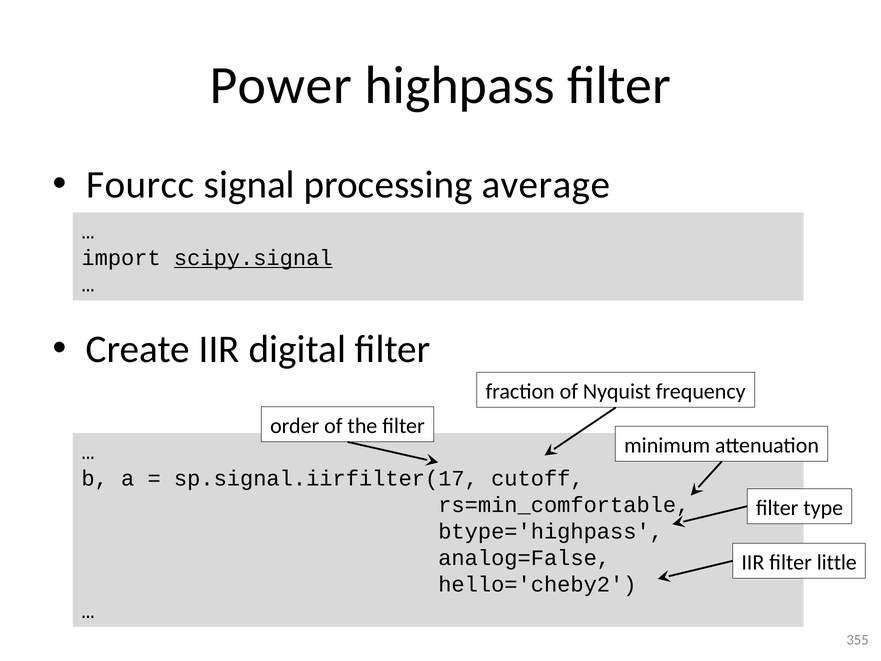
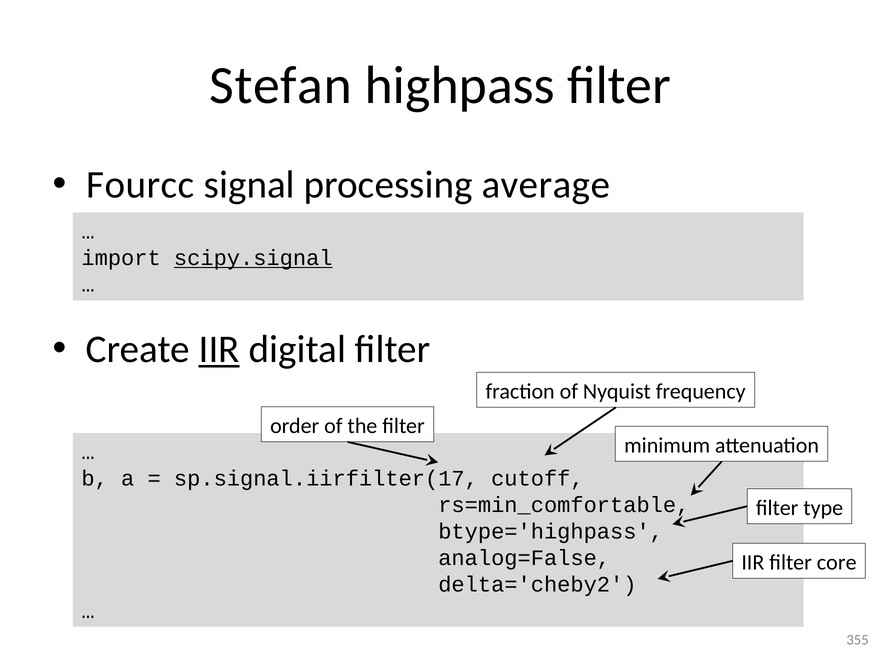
Power: Power -> Stefan
IIR at (219, 349) underline: none -> present
little: little -> core
hello='cheby2: hello='cheby2 -> delta='cheby2
